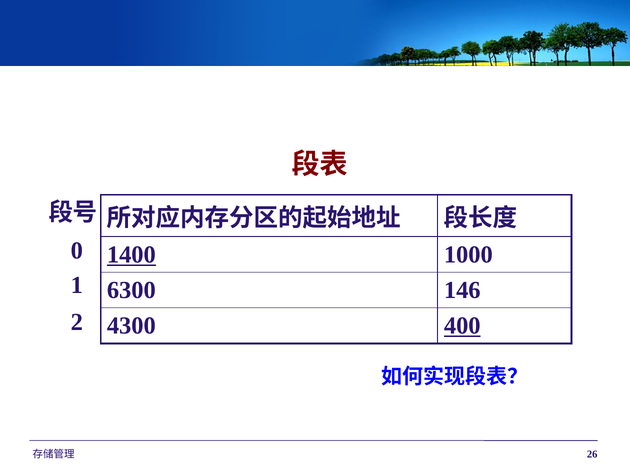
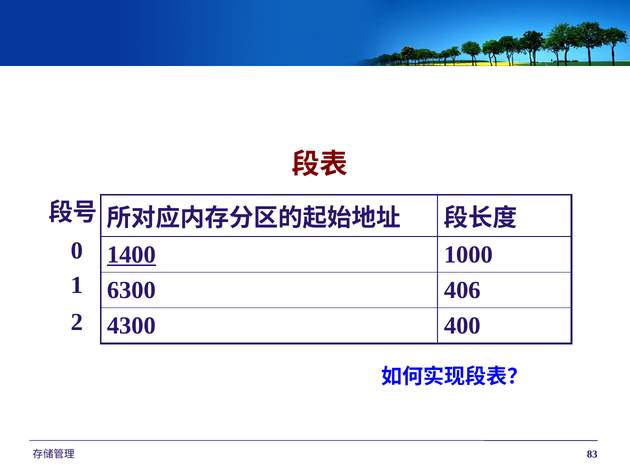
146: 146 -> 406
400 underline: present -> none
26: 26 -> 83
